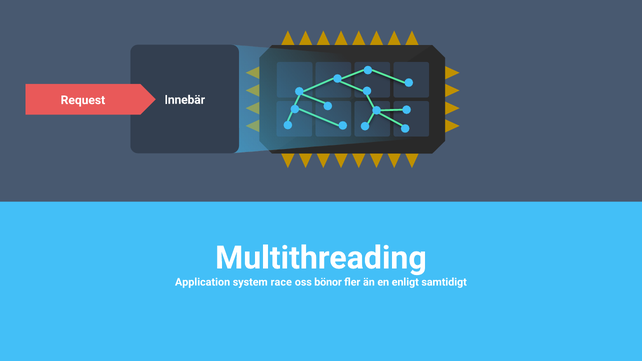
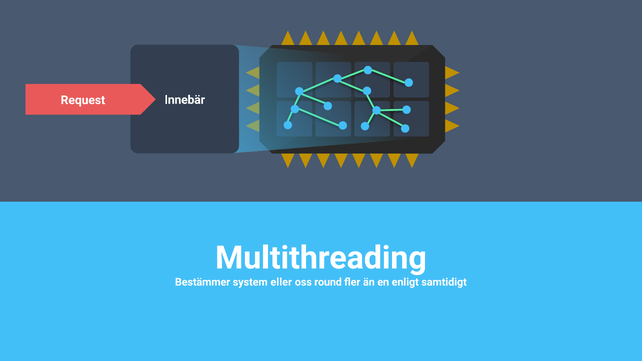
Application: Application -> Bestämmer
race: race -> eller
bönor: bönor -> round
